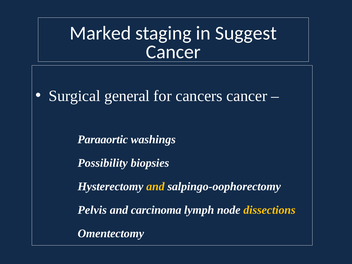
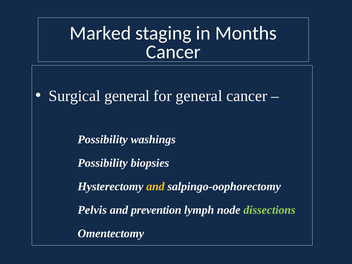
Suggest: Suggest -> Months
for cancers: cancers -> general
Paraaortic at (103, 140): Paraaortic -> Possibility
carcinoma: carcinoma -> prevention
dissections colour: yellow -> light green
